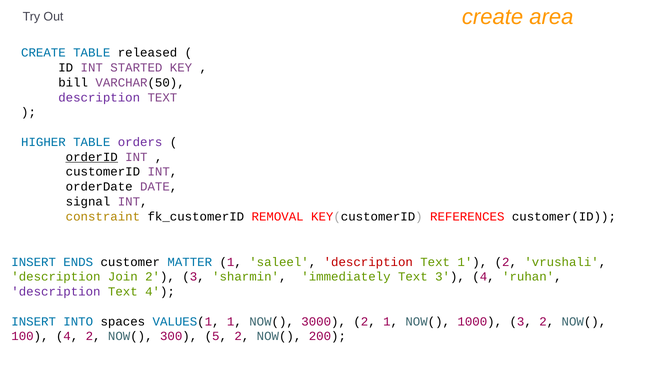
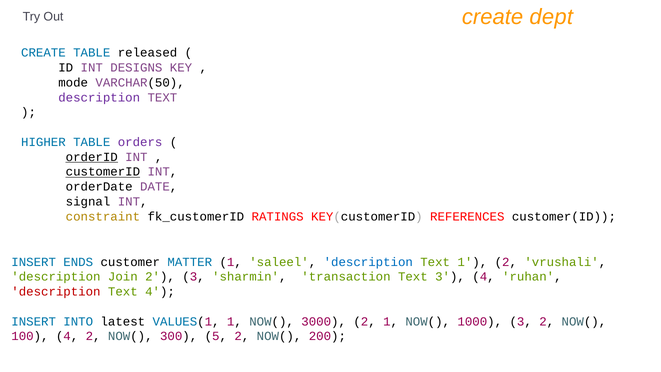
area: area -> dept
STARTED: STARTED -> DESIGNS
bill: bill -> mode
customerID underline: none -> present
REMOVAL: REMOVAL -> RATINGS
description at (368, 262) colour: red -> blue
immediately: immediately -> transaction
description at (56, 292) colour: purple -> red
spaces: spaces -> latest
